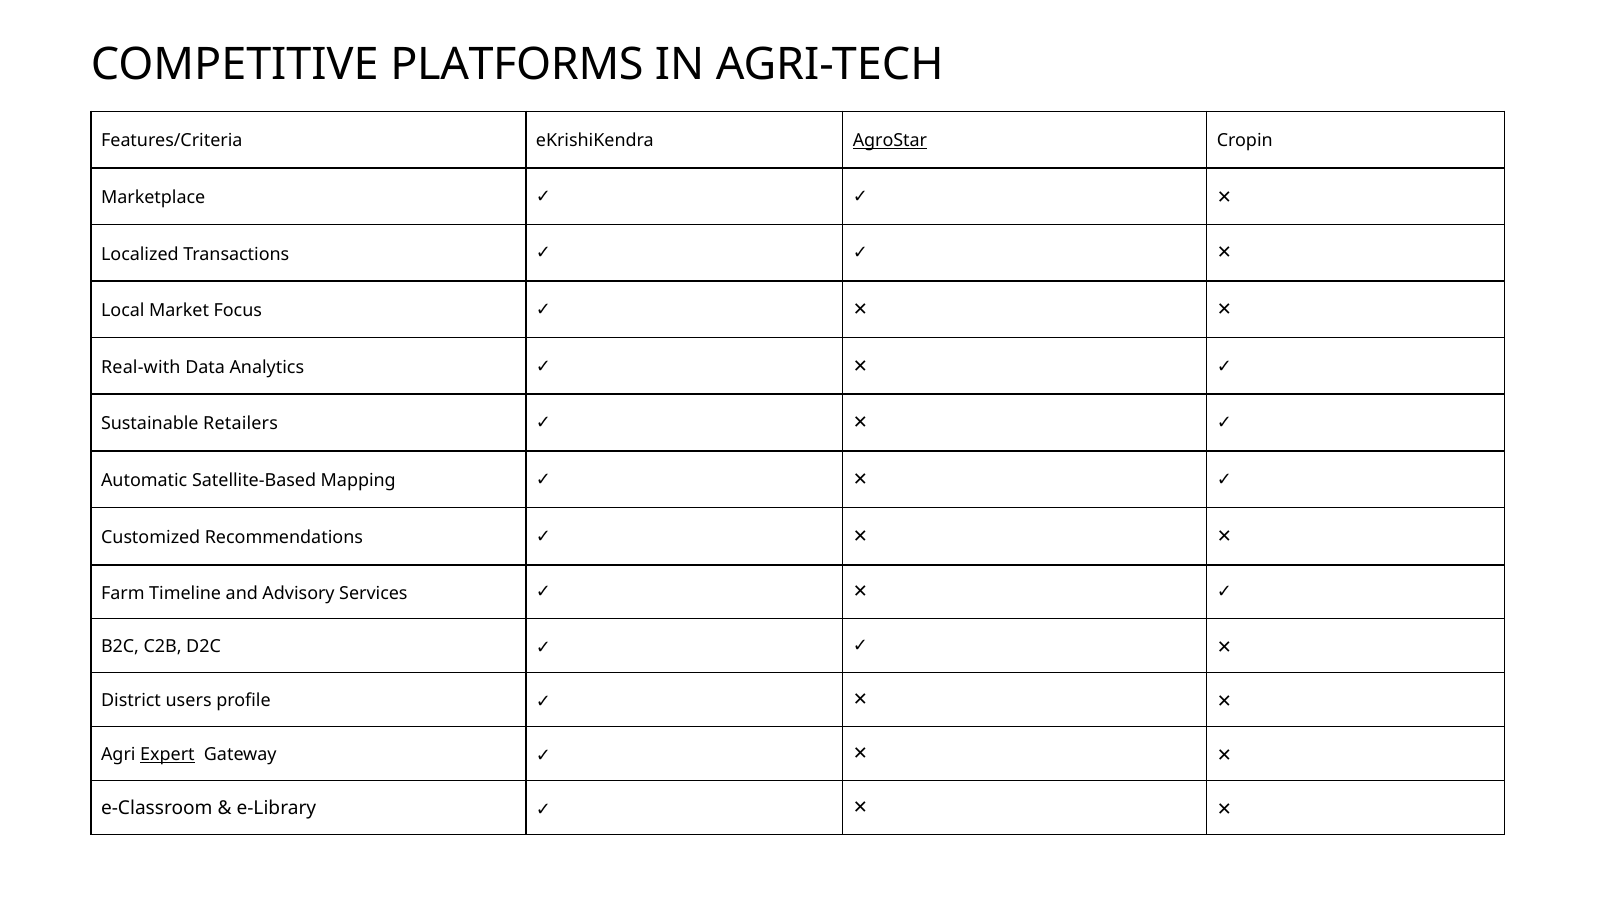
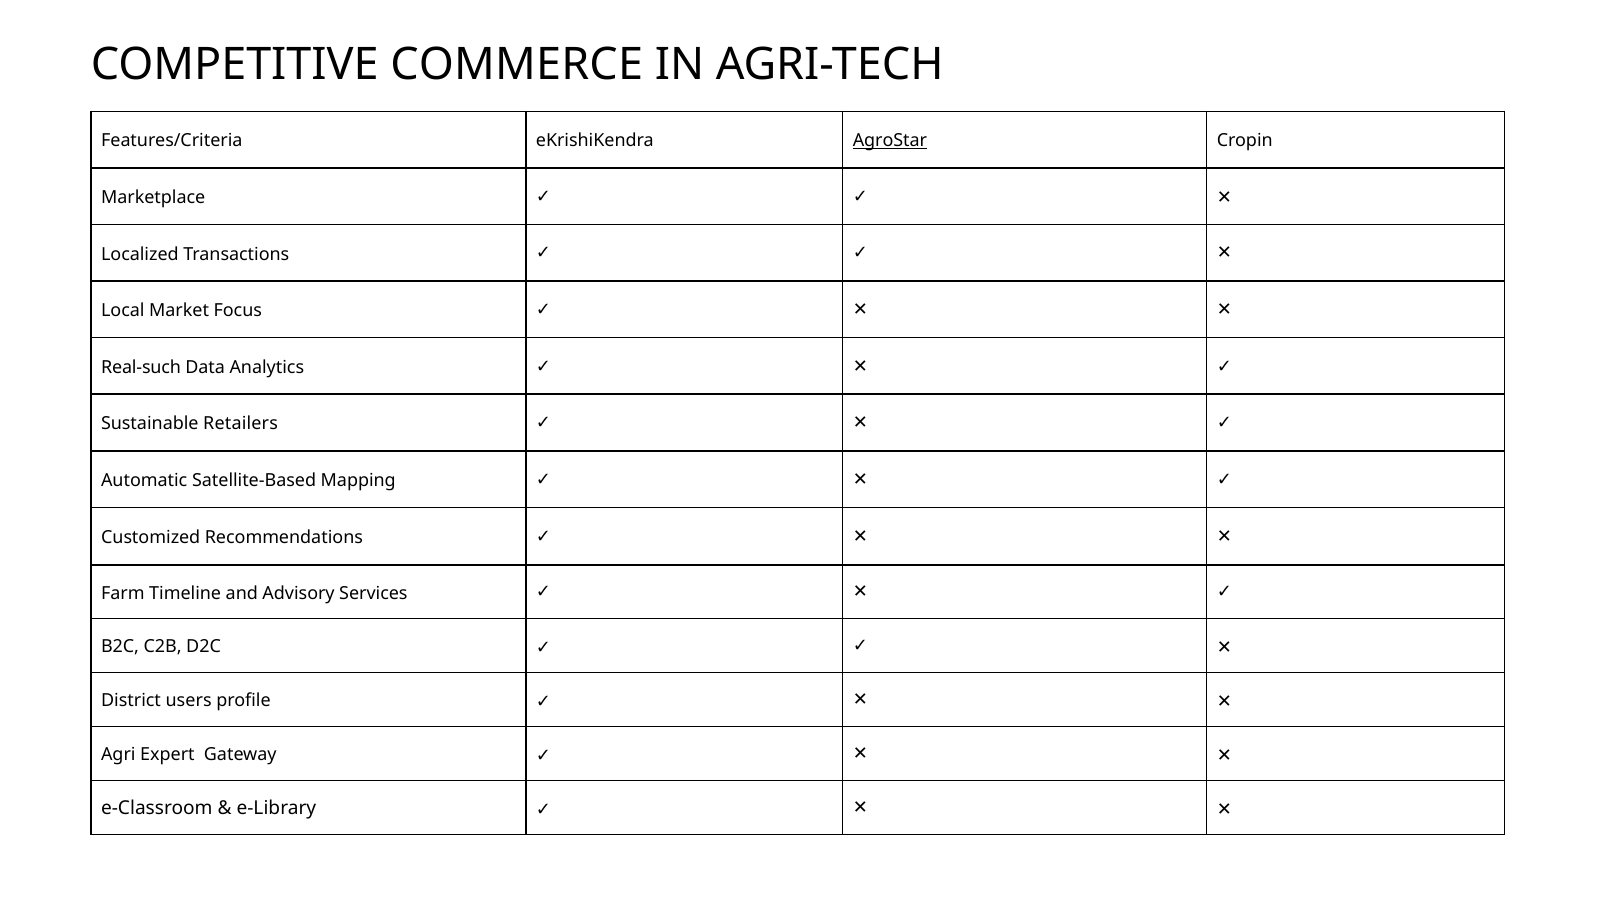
PLATFORMS: PLATFORMS -> COMMERCE
Real-with: Real-with -> Real-such
Expert underline: present -> none
